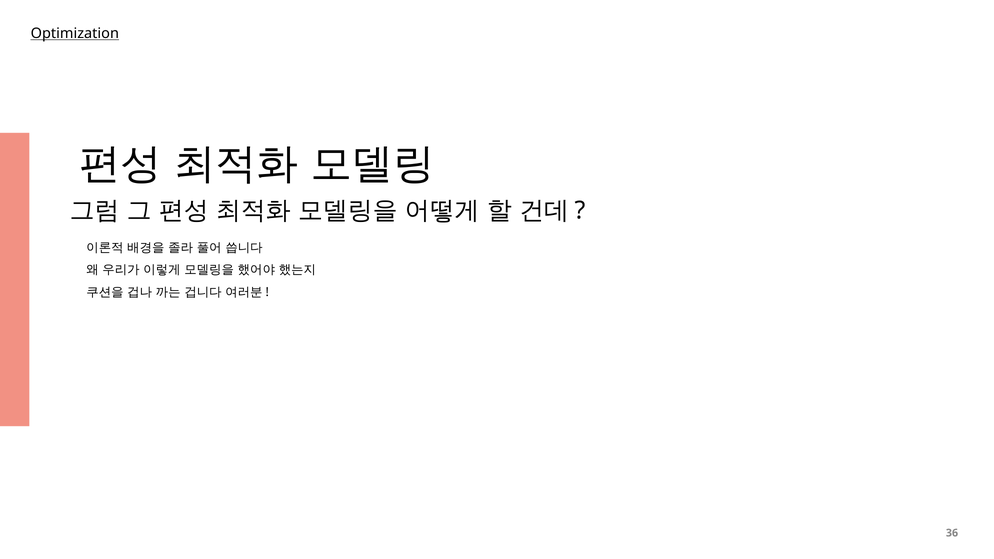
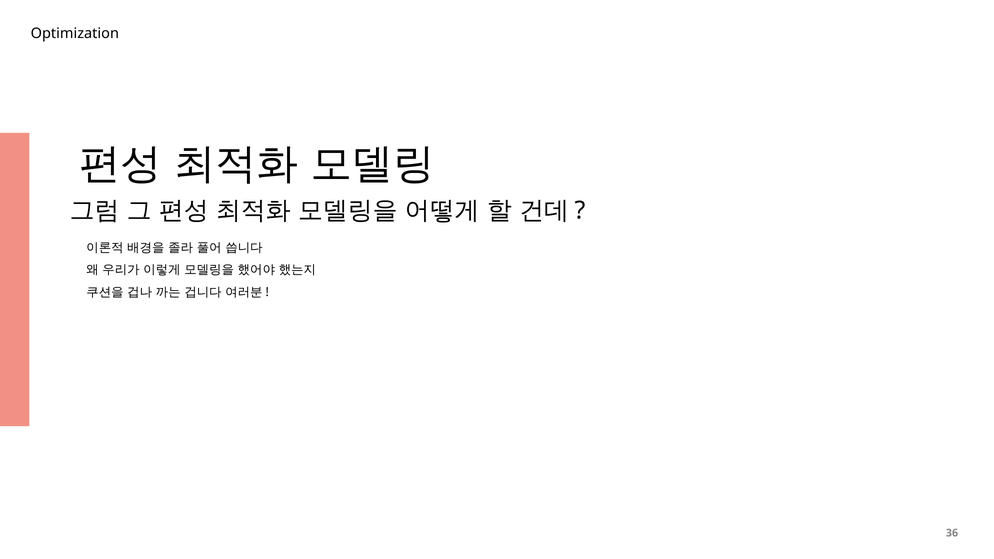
Optimization underline: present -> none
